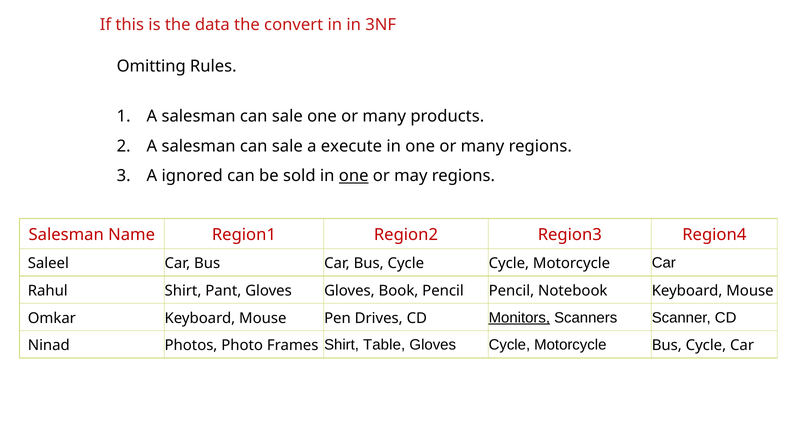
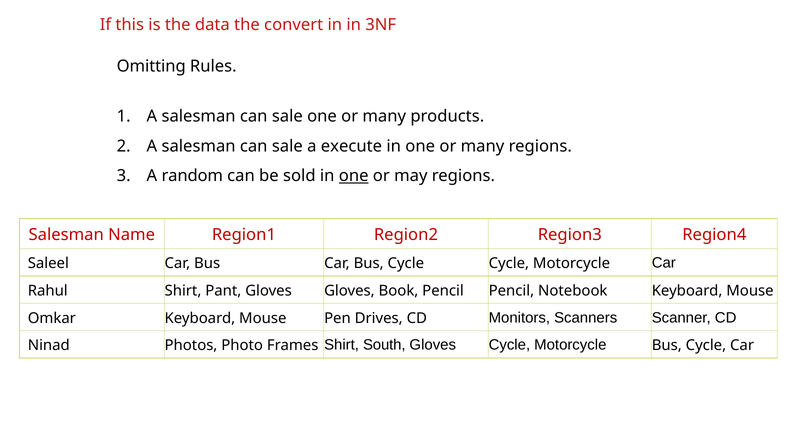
ignored: ignored -> random
Monitors underline: present -> none
Table: Table -> South
